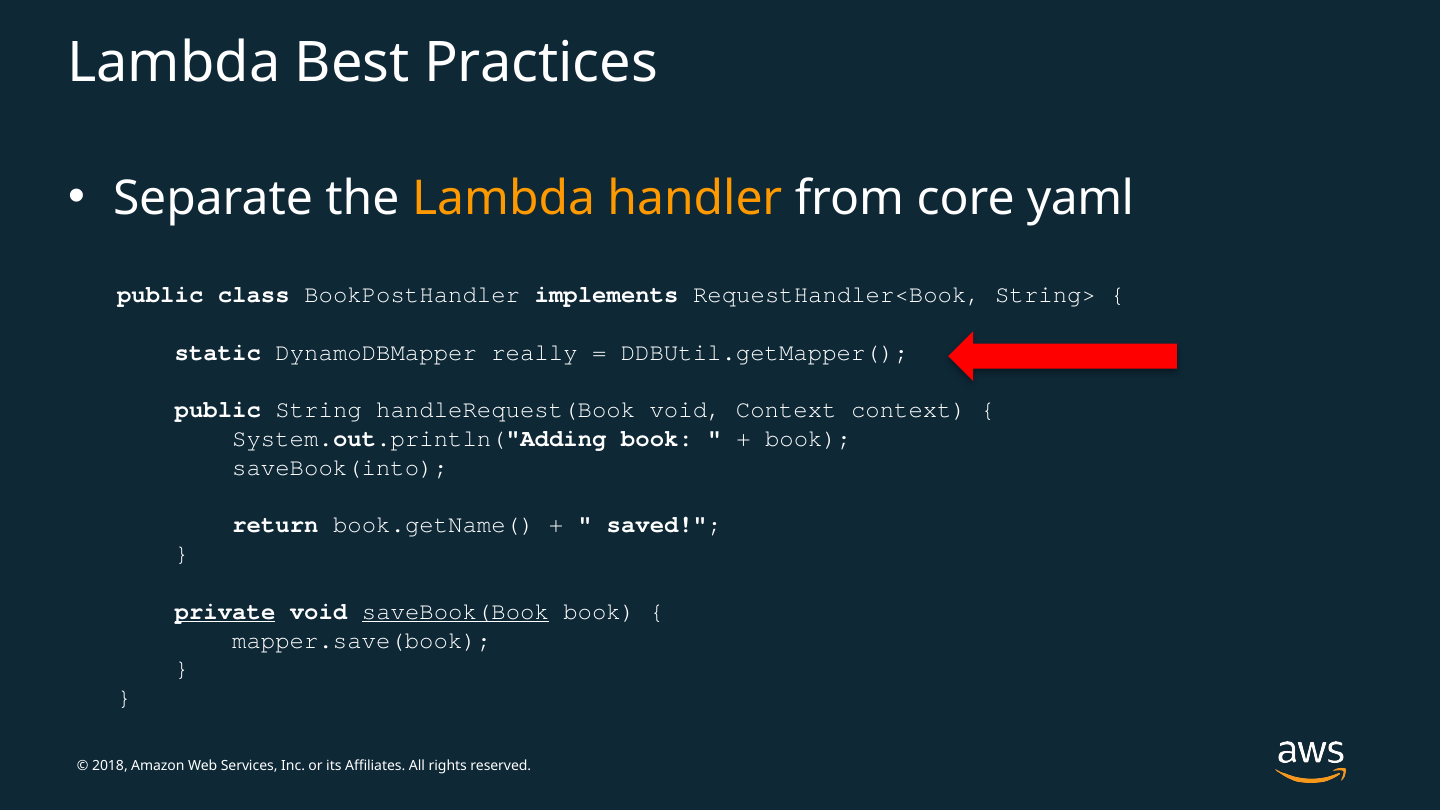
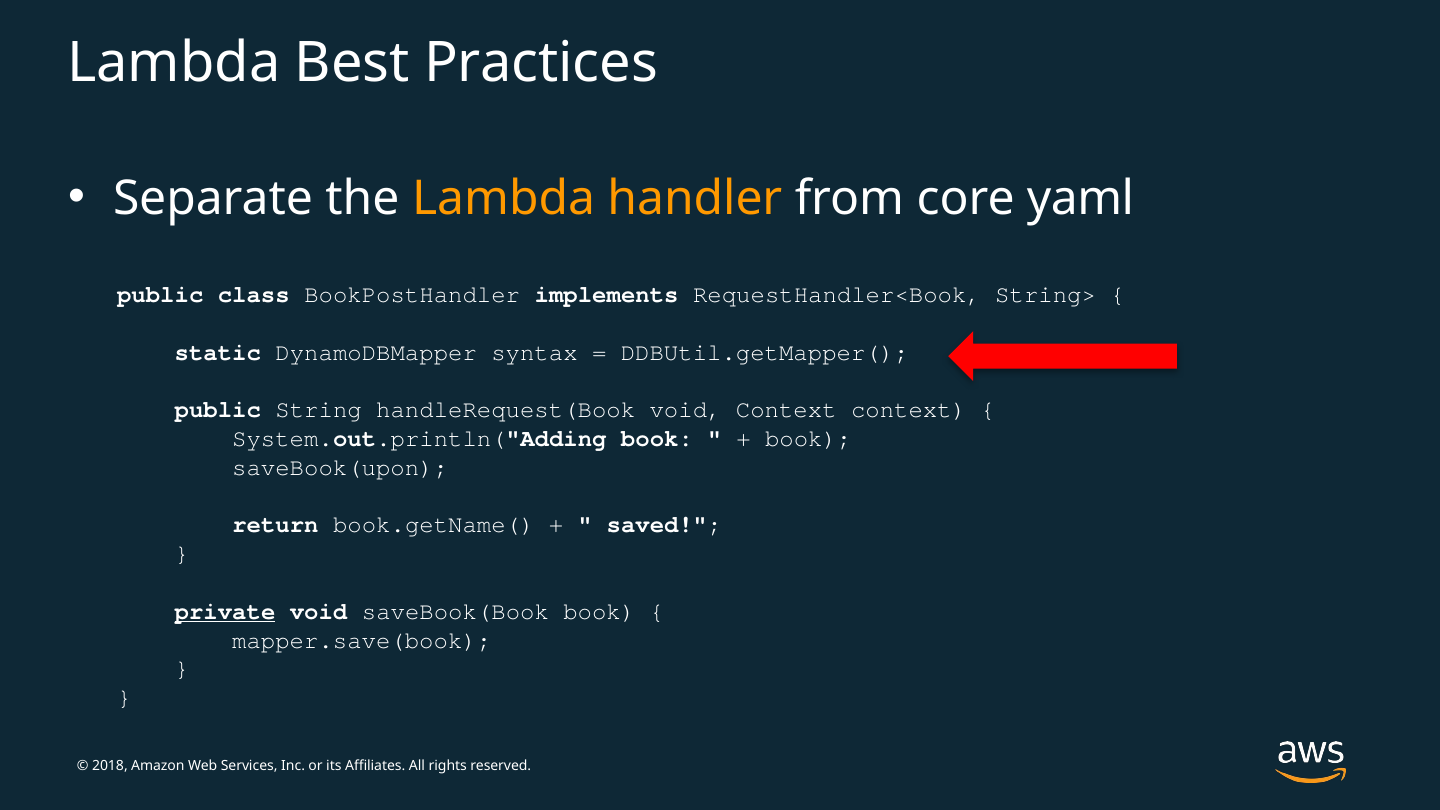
really: really -> syntax
saveBook(into: saveBook(into -> saveBook(upon
saveBook(Book underline: present -> none
